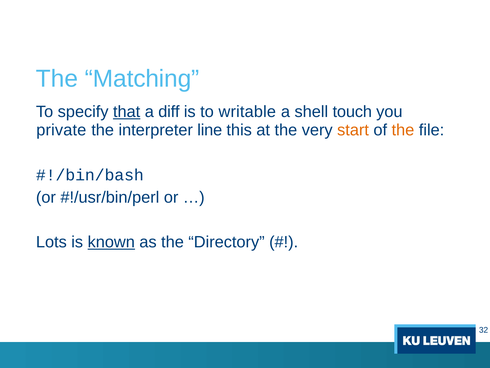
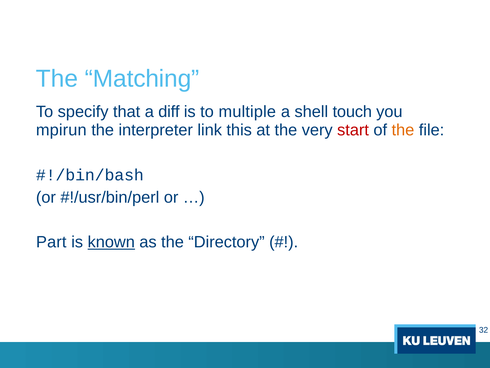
that underline: present -> none
writable: writable -> multiple
private: private -> mpirun
line: line -> link
start colour: orange -> red
Lots: Lots -> Part
